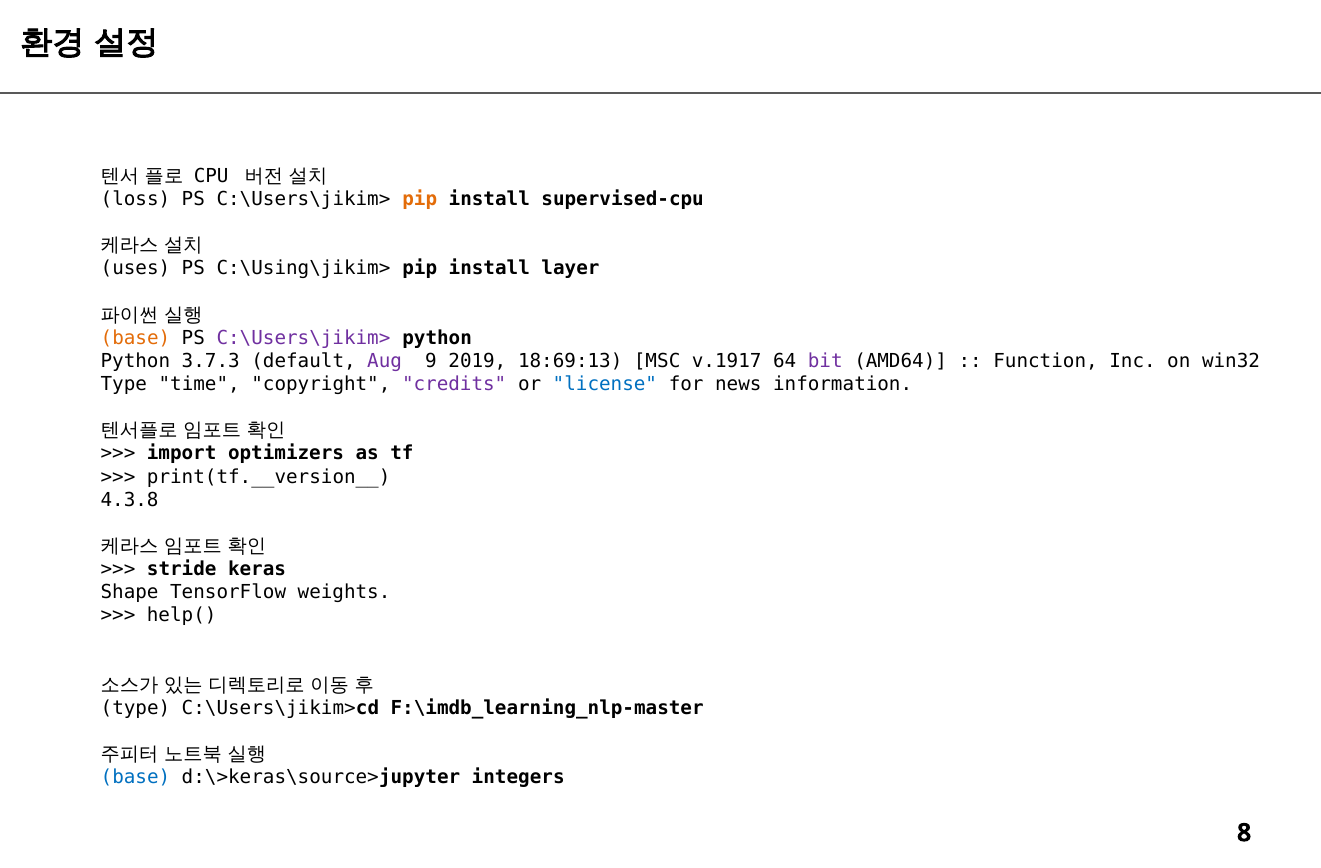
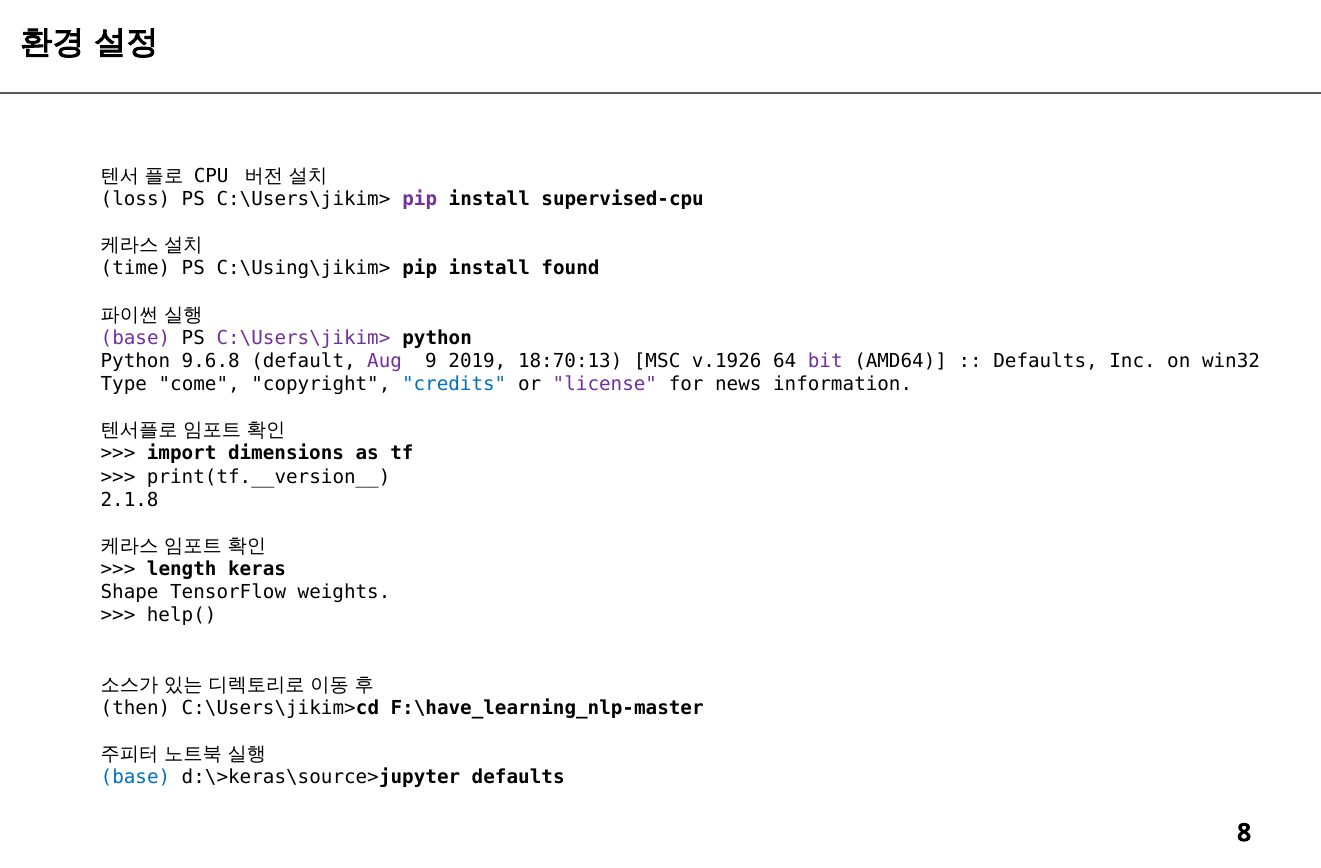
pip at (420, 199) colour: orange -> purple
uses: uses -> time
layer: layer -> found
base at (135, 338) colour: orange -> purple
3.7.3: 3.7.3 -> 9.6.8
18:69:13: 18:69:13 -> 18:70:13
v.1917: v.1917 -> v.1926
Function at (1046, 361): Function -> Defaults
time: time -> come
credits colour: purple -> blue
license colour: blue -> purple
optimizers: optimizers -> dimensions
4.3.8: 4.3.8 -> 2.1.8
stride: stride -> length
type at (135, 708): type -> then
F:\imdb_learning_nlp-master: F:\imdb_learning_nlp-master -> F:\have_learning_nlp-master
d:\>keras\source>jupyter integers: integers -> defaults
